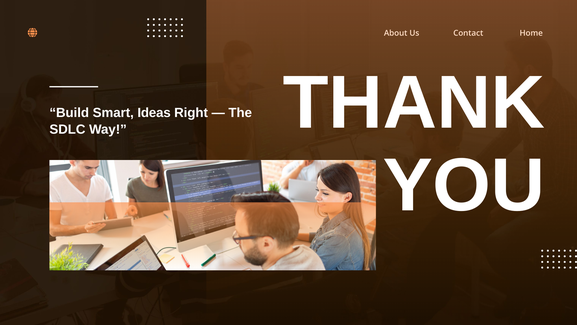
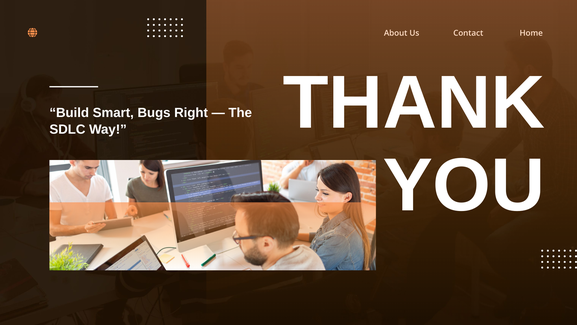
Ideas: Ideas -> Bugs
